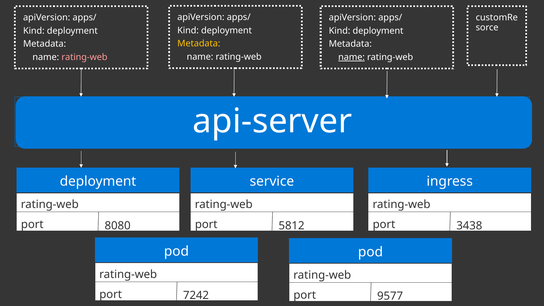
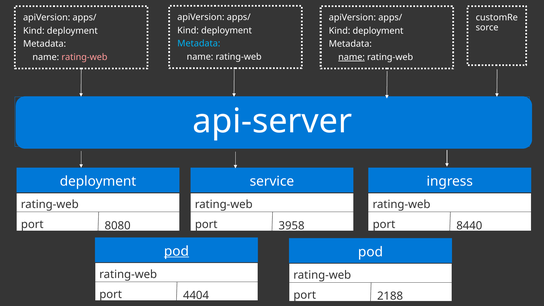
Metadata at (199, 44) colour: yellow -> light blue
5812: 5812 -> 3958
3438: 3438 -> 8440
pod at (176, 251) underline: none -> present
7242: 7242 -> 4404
9577: 9577 -> 2188
